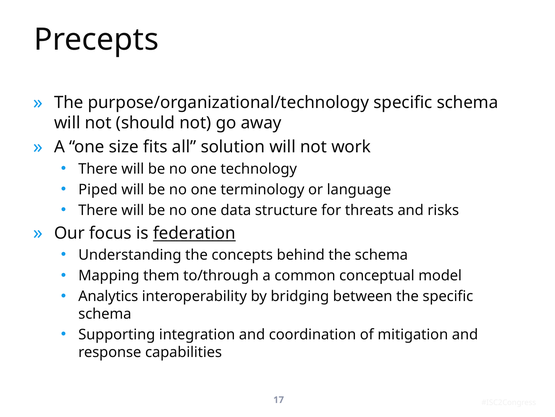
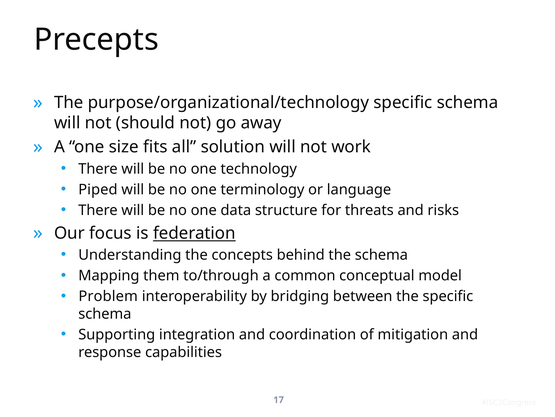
Analytics: Analytics -> Problem
